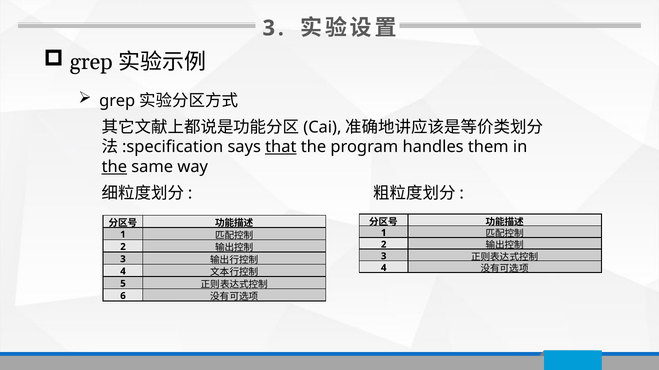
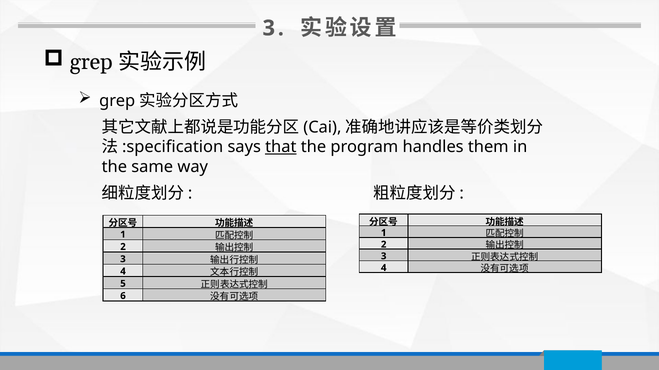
the at (114, 167) underline: present -> none
